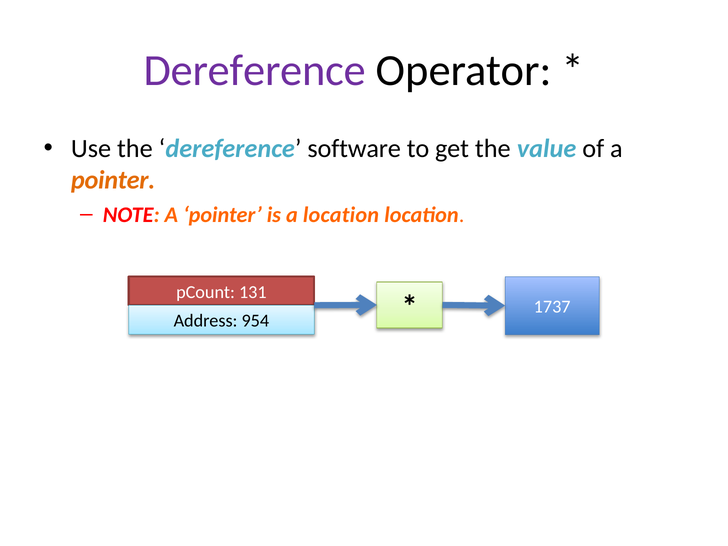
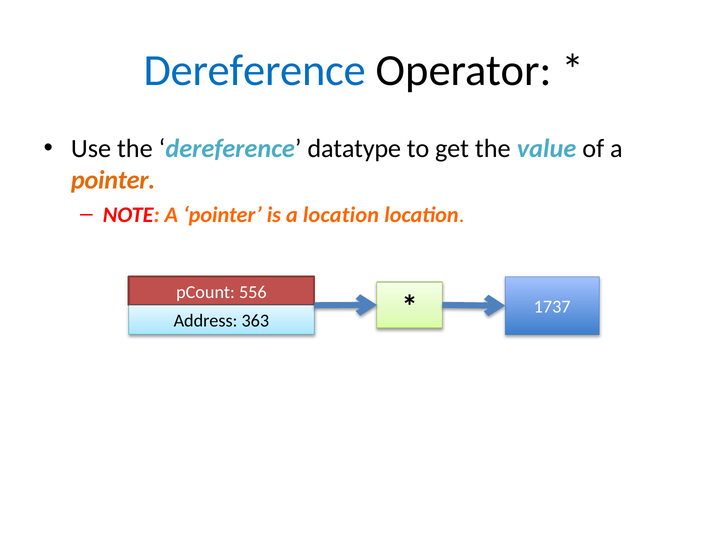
Dereference at (255, 70) colour: purple -> blue
software: software -> datatype
131: 131 -> 556
954: 954 -> 363
